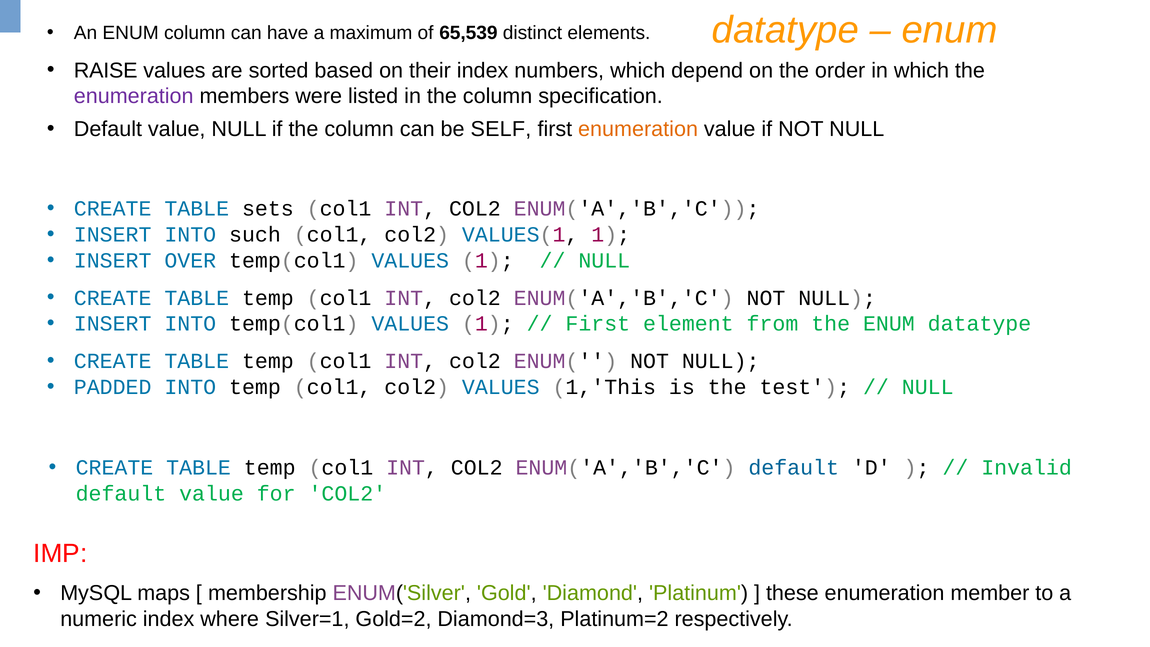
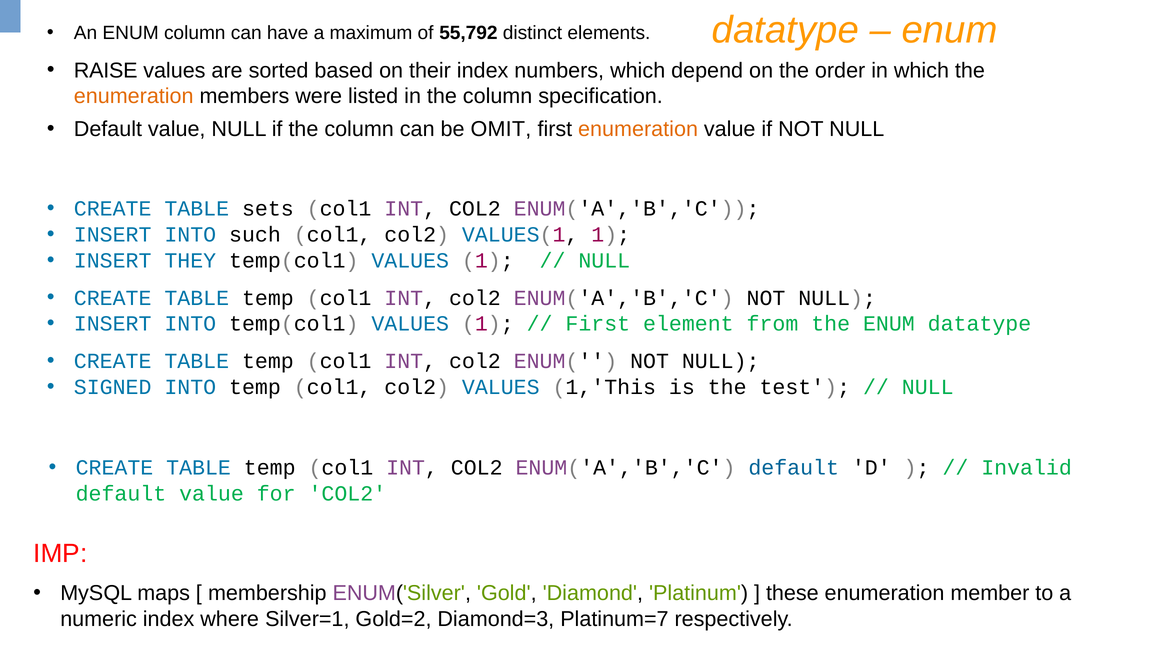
65,539: 65,539 -> 55,792
enumeration at (134, 96) colour: purple -> orange
SELF: SELF -> OMIT
OVER: OVER -> THEY
PADDED: PADDED -> SIGNED
Platinum=2: Platinum=2 -> Platinum=7
